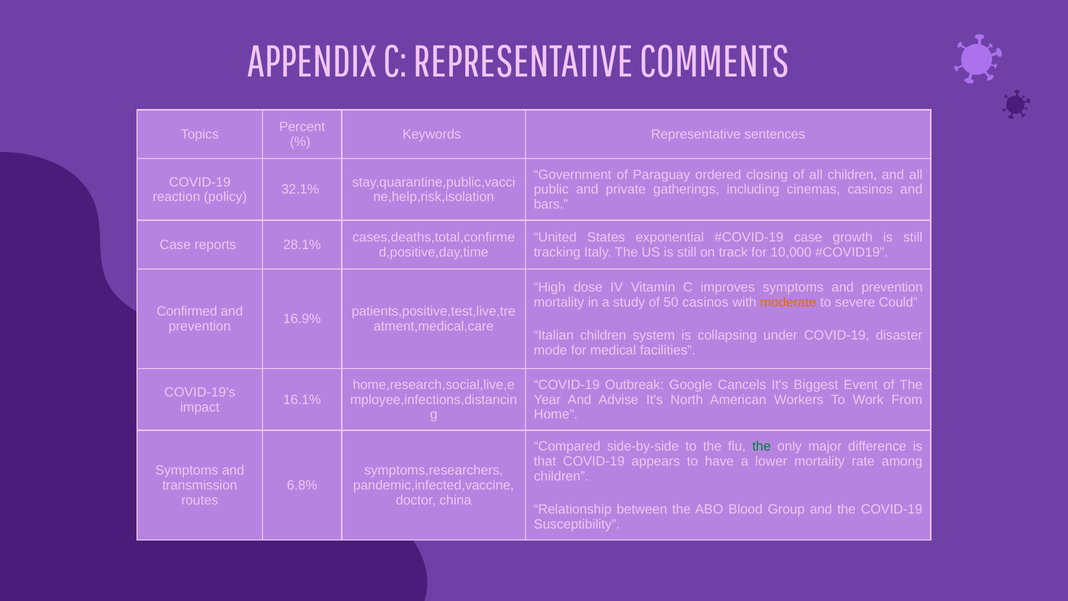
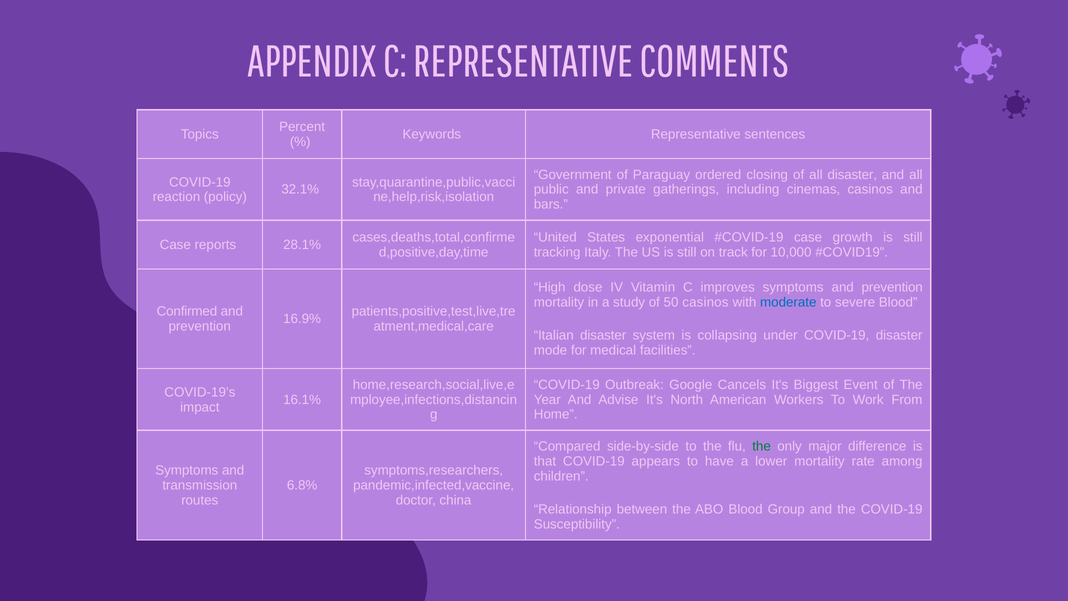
all children: children -> disaster
moderate colour: orange -> blue
severe Could: Could -> Blood
Italian children: children -> disaster
